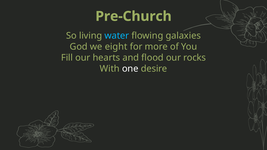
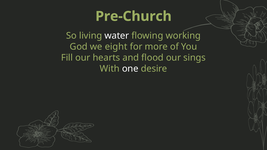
water colour: light blue -> white
galaxies: galaxies -> working
rocks: rocks -> sings
